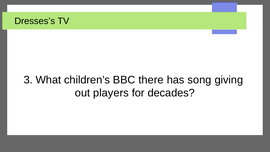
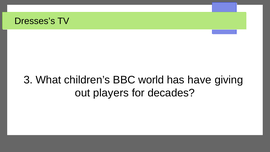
there: there -> world
song: song -> have
